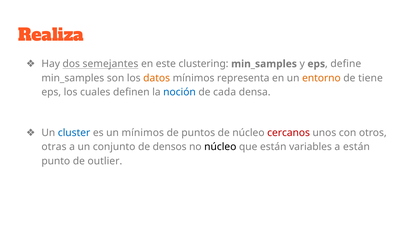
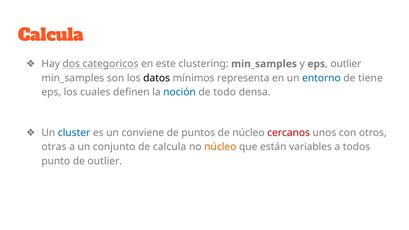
Realiza at (51, 35): Realiza -> Calcula
semejantes: semejantes -> categoricos
define at (346, 64): define -> outlier
datos colour: orange -> black
entorno colour: orange -> blue
cada: cada -> todo
un mínimos: mínimos -> conviene
de densos: densos -> calcula
núcleo at (220, 147) colour: black -> orange
a están: están -> todos
